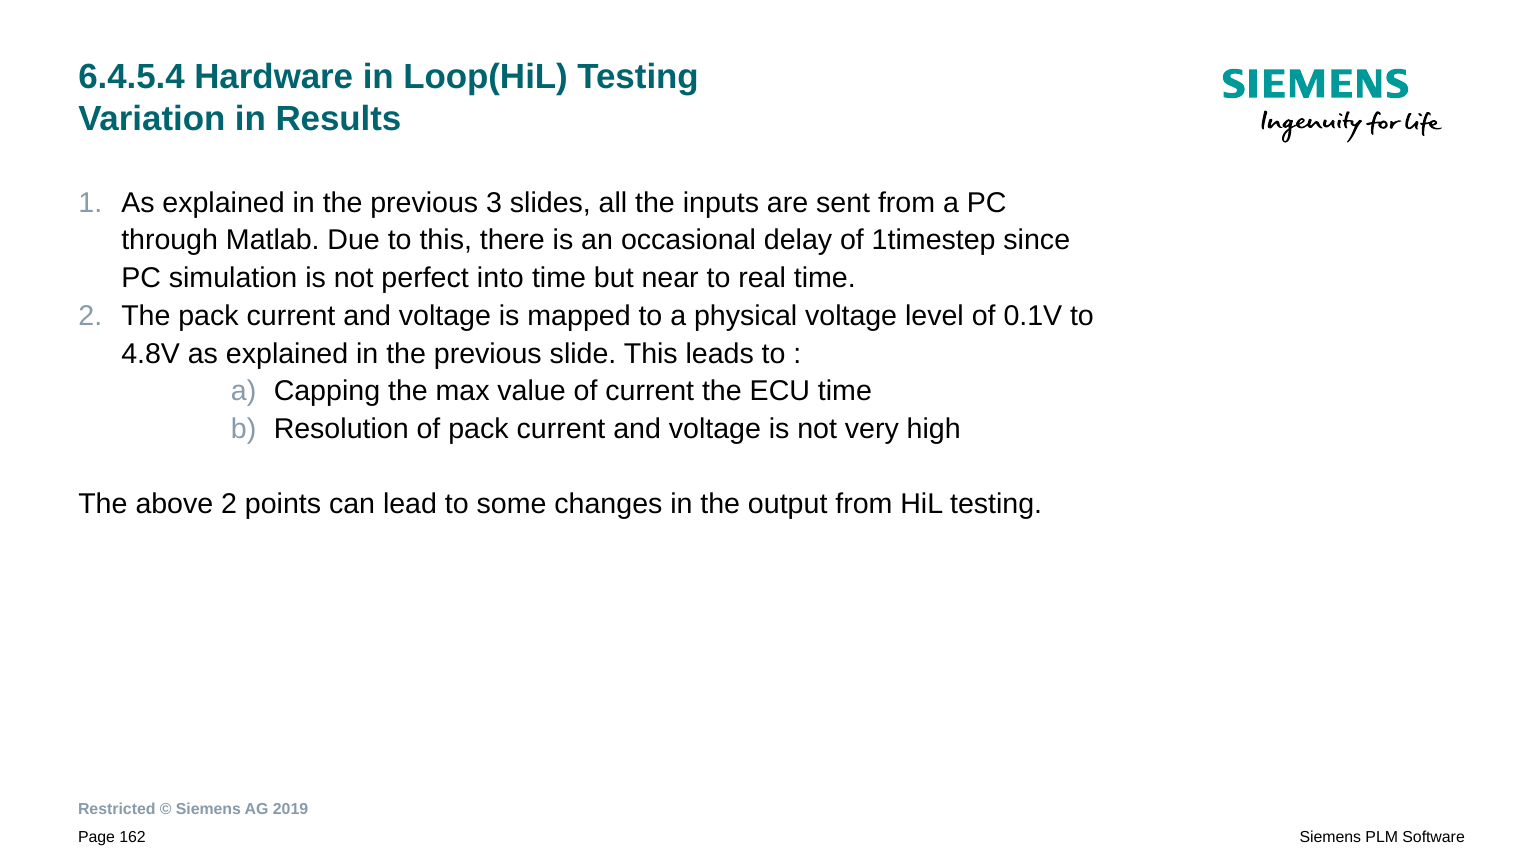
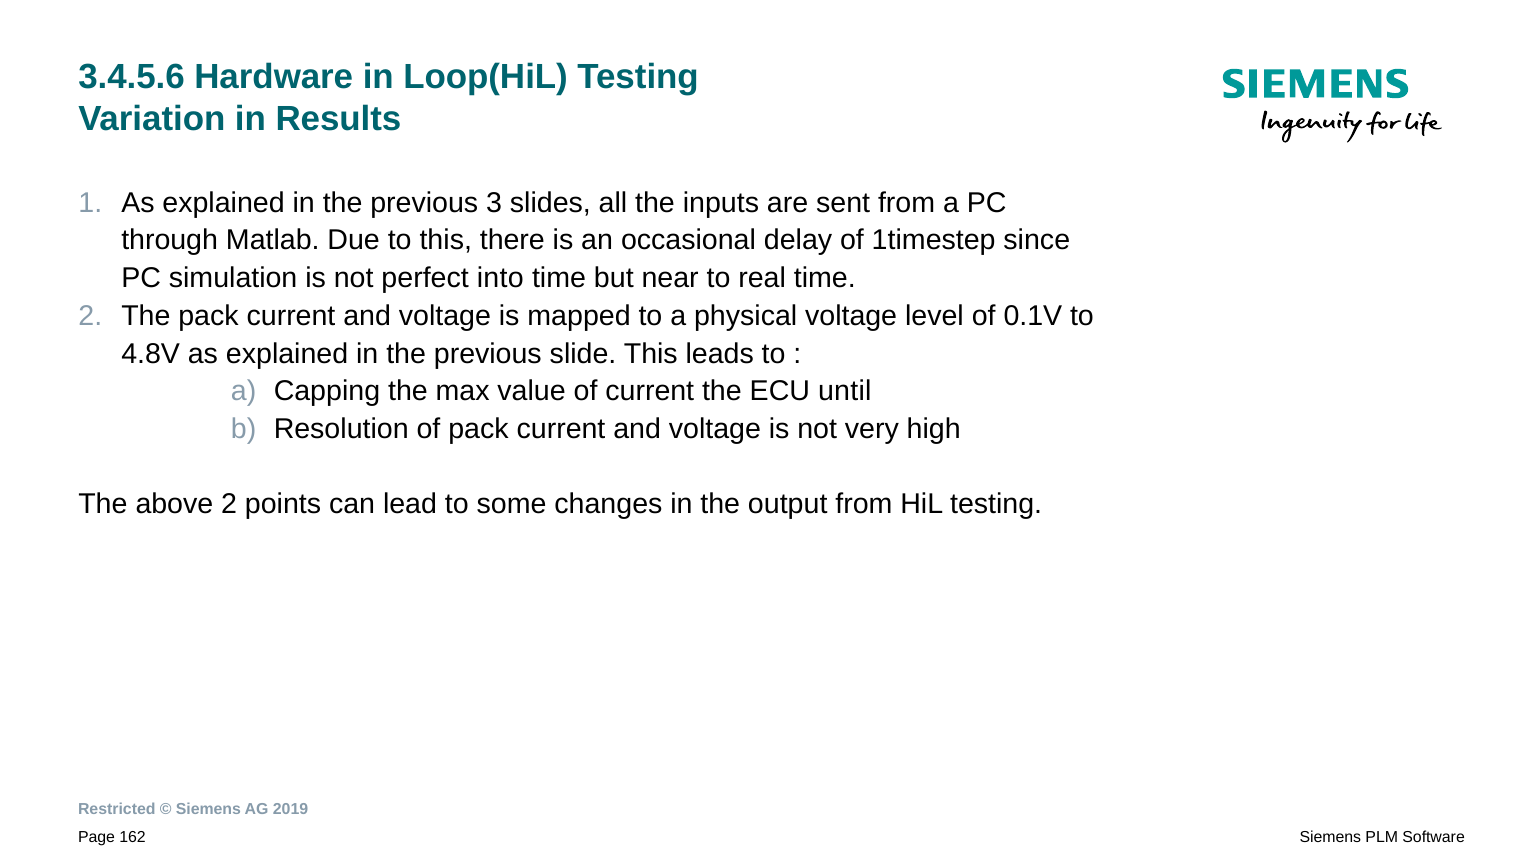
6.4.5.4: 6.4.5.4 -> 3.4.5.6
ECU time: time -> until
